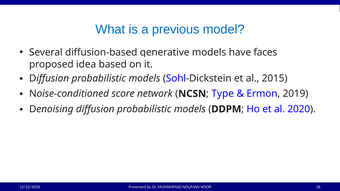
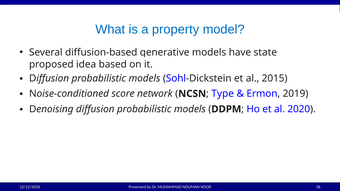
previous: previous -> property
faces: faces -> state
